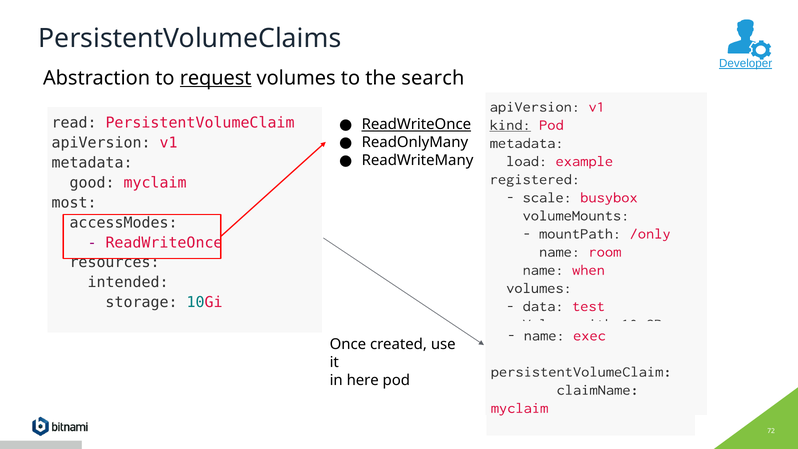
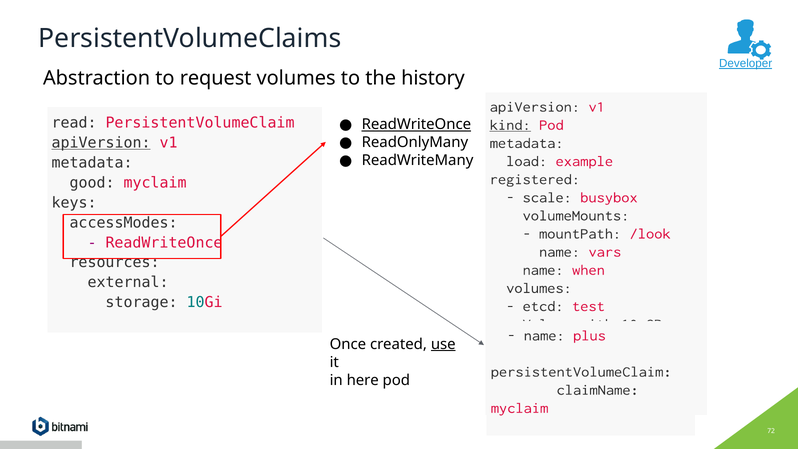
request underline: present -> none
search: search -> history
apiVersion at (101, 143) underline: none -> present
most: most -> keys
/only: /only -> /look
room: room -> vars
intended: intended -> external
data: data -> etcd
exec: exec -> plus
use underline: none -> present
